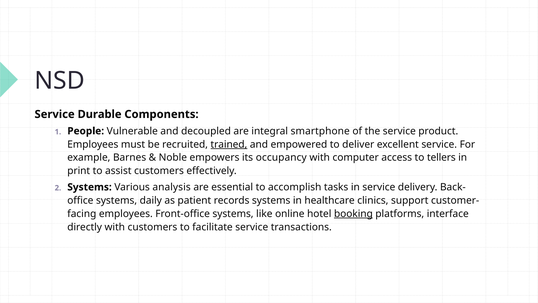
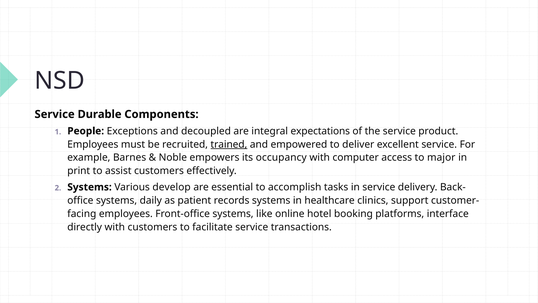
Vulnerable: Vulnerable -> Exceptions
smartphone: smartphone -> expectations
tellers: tellers -> major
analysis: analysis -> develop
booking underline: present -> none
